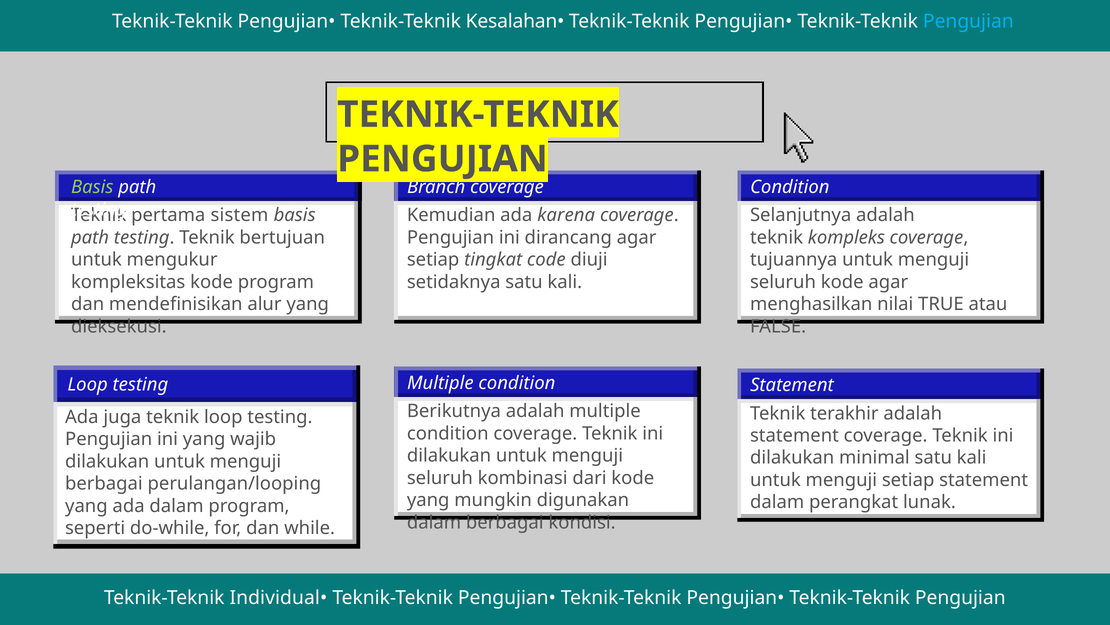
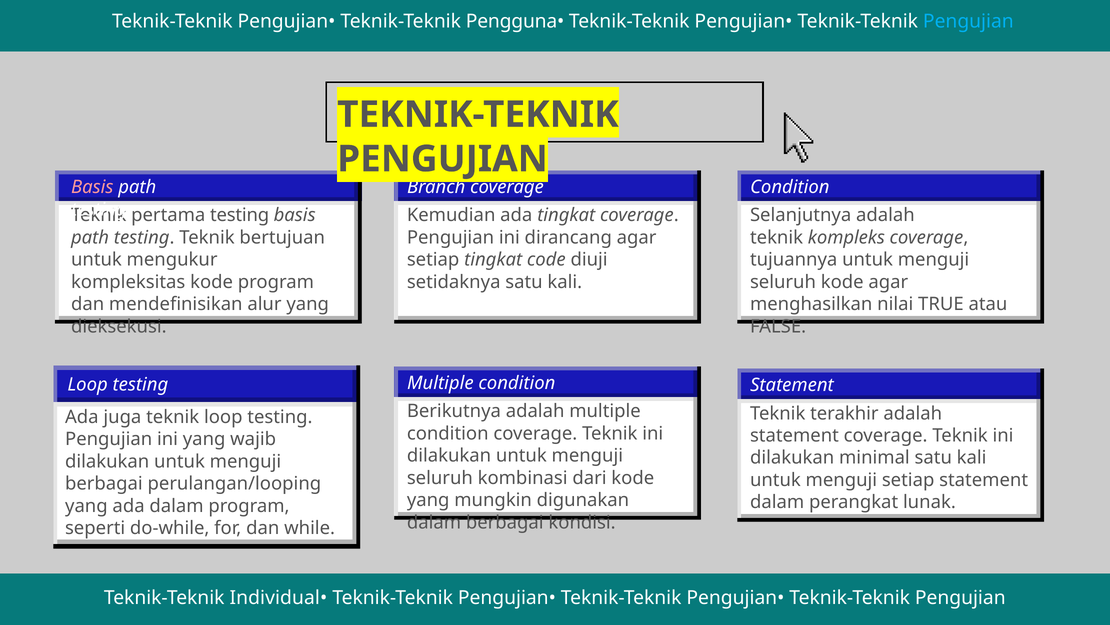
Kesalahan•: Kesalahan• -> Pengguna•
Basis at (92, 187) colour: light green -> pink
pertama sistem: sistem -> testing
ada karena: karena -> tingkat
